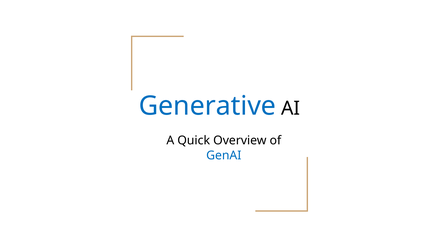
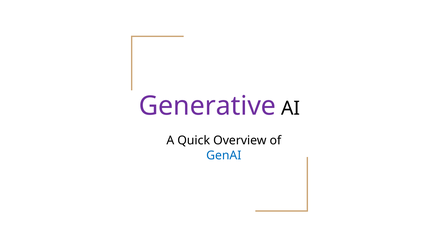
Generative colour: blue -> purple
